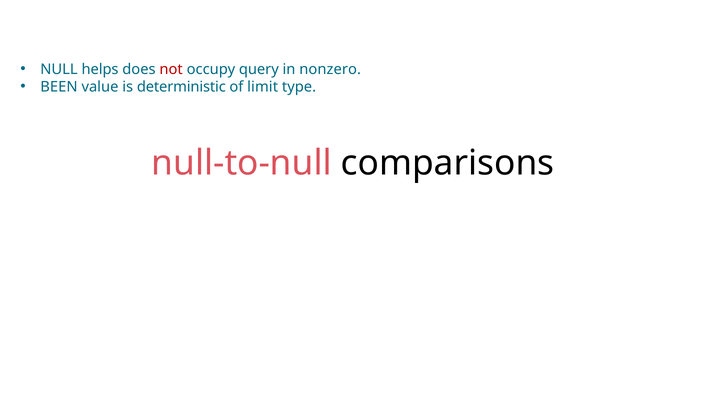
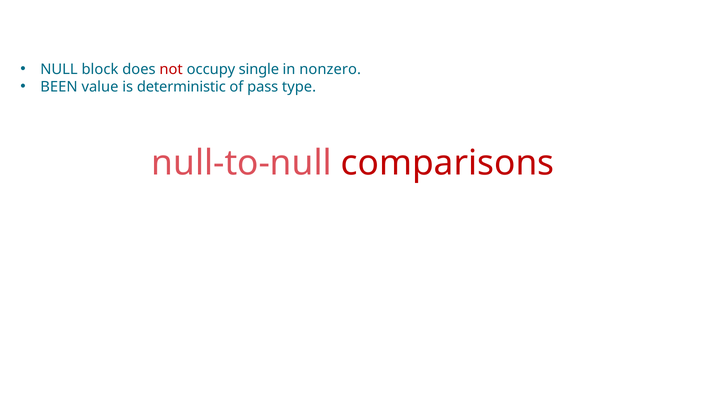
helps: helps -> block
query: query -> single
limit: limit -> pass
comparisons colour: black -> red
